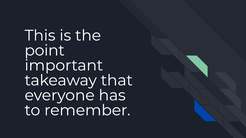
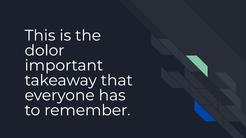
point: point -> dolor
